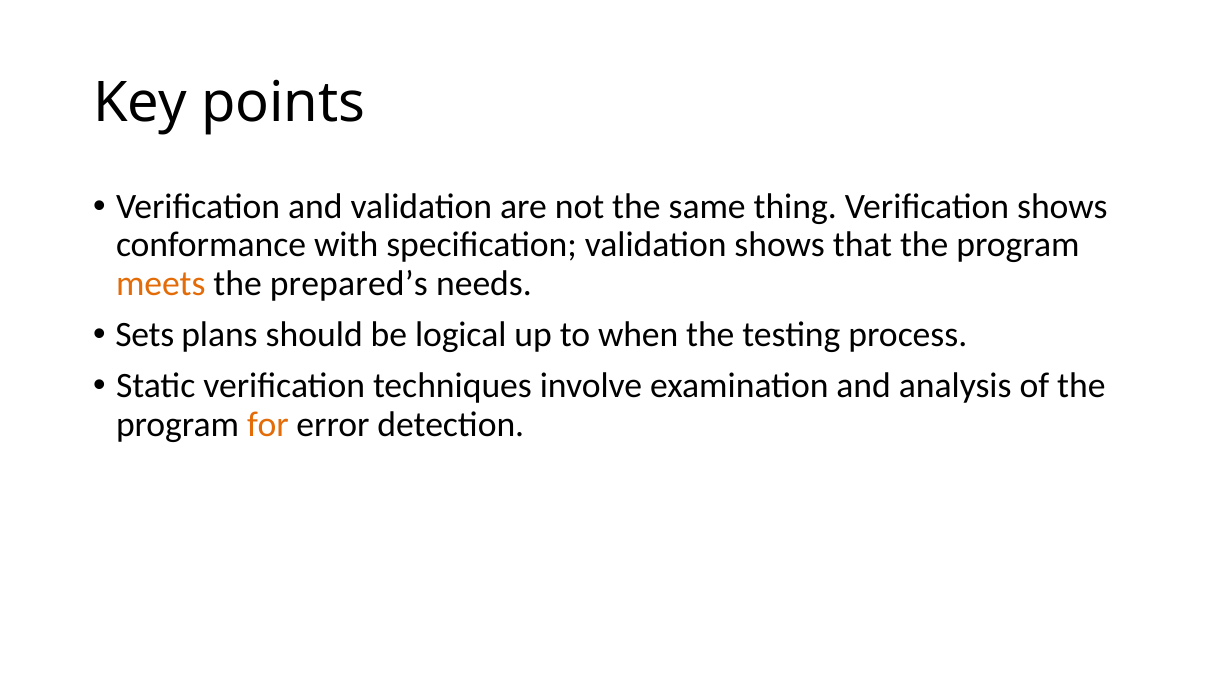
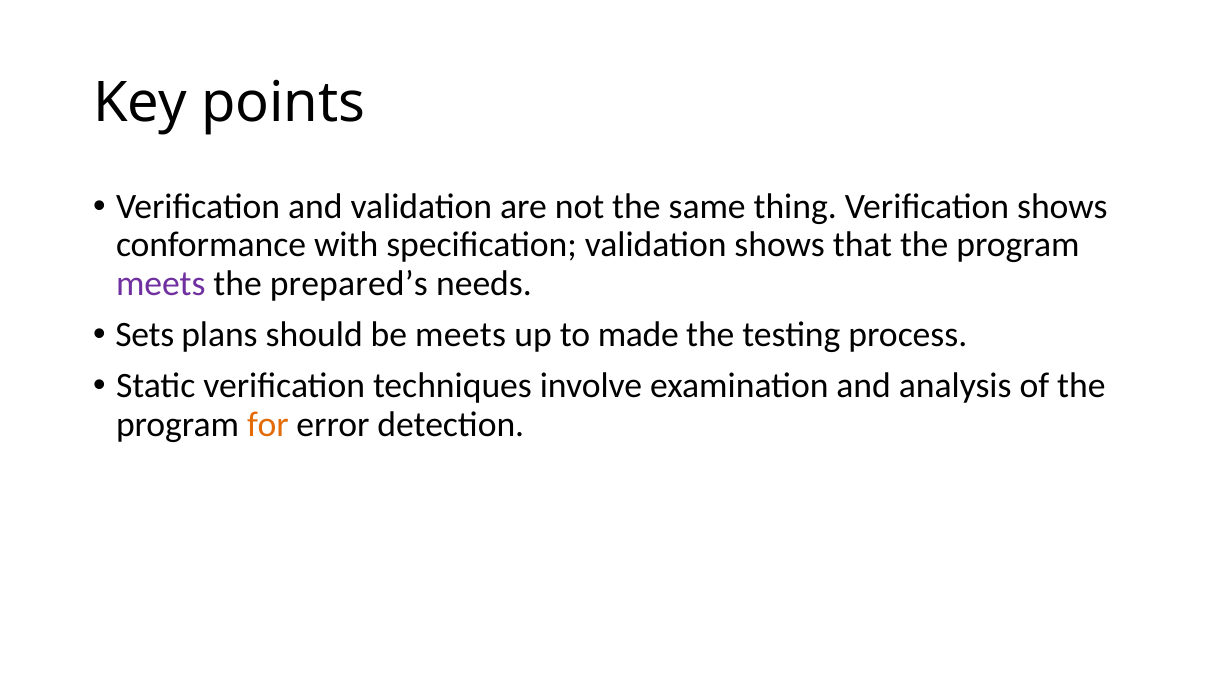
meets at (161, 283) colour: orange -> purple
be logical: logical -> meets
when: when -> made
